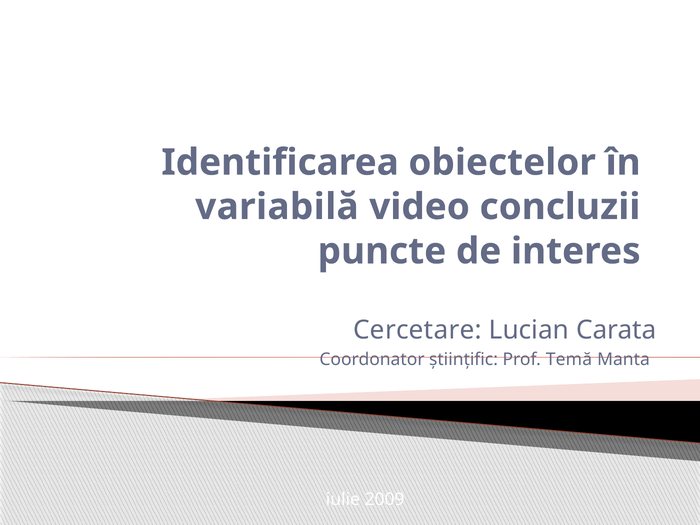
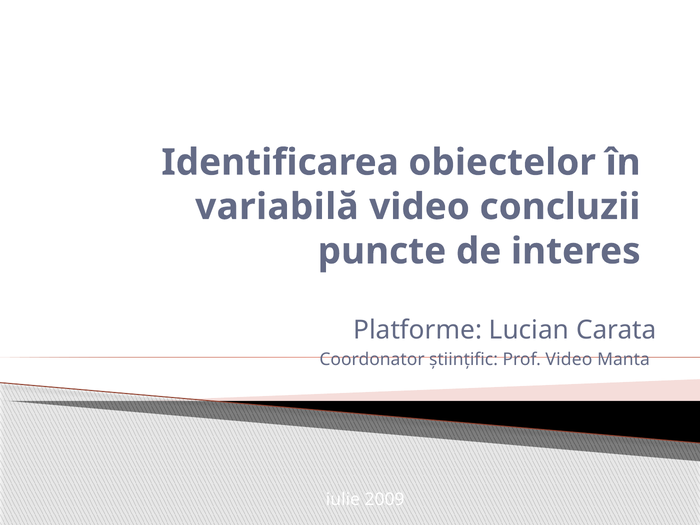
Cercetare: Cercetare -> Platforme
Prof Temă: Temă -> Video
